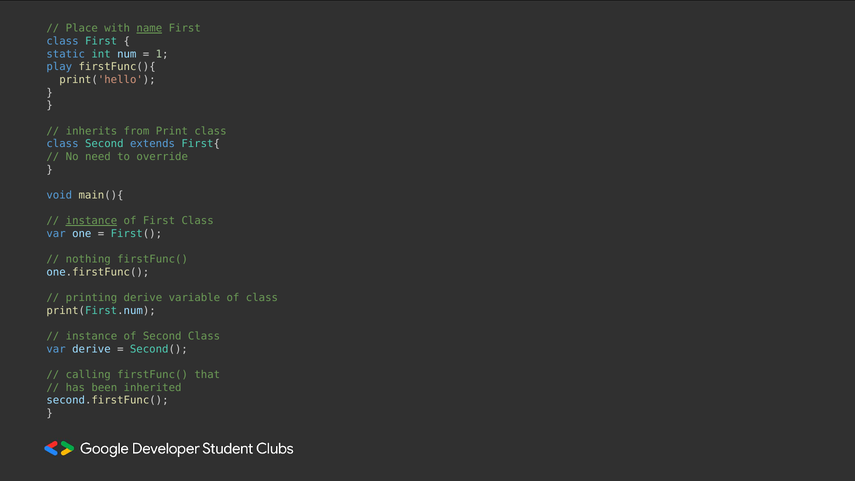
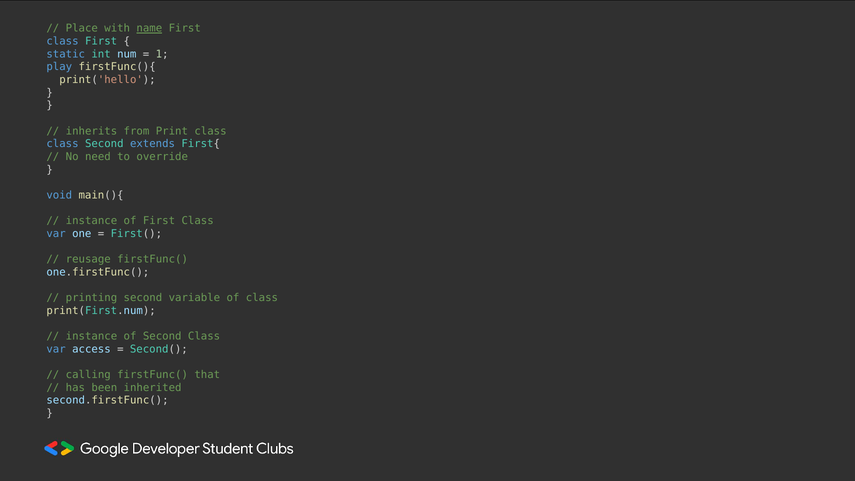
instance at (91, 221) underline: present -> none
nothing: nothing -> reusage
printing derive: derive -> second
var derive: derive -> access
